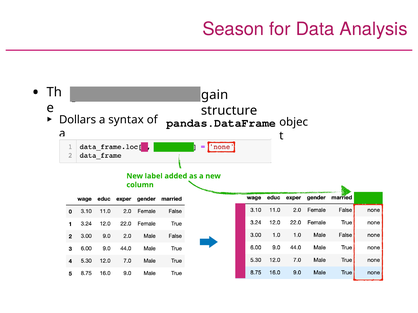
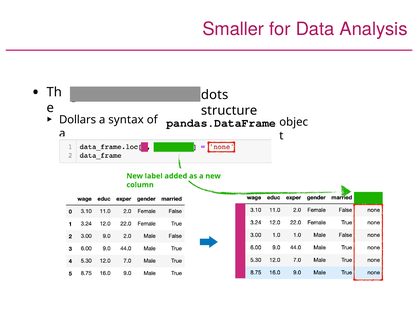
Season: Season -> Smaller
gain: gain -> dots
